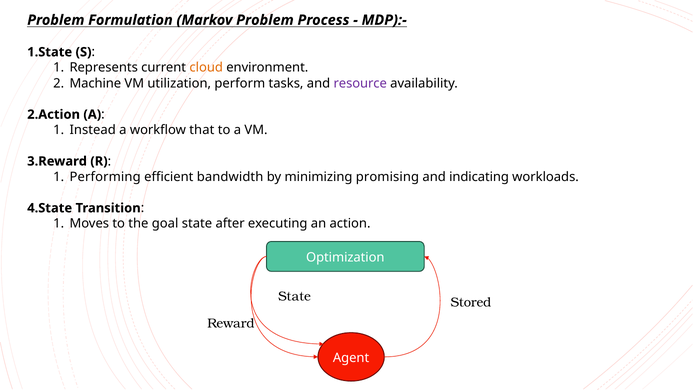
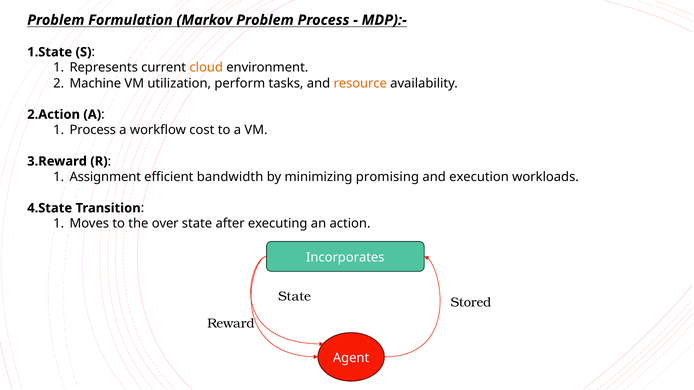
resource colour: purple -> orange
Instead at (93, 130): Instead -> Process
that: that -> cost
Performing: Performing -> Assignment
indicating: indicating -> execution
goal: goal -> over
Optimization: Optimization -> Incorporates
